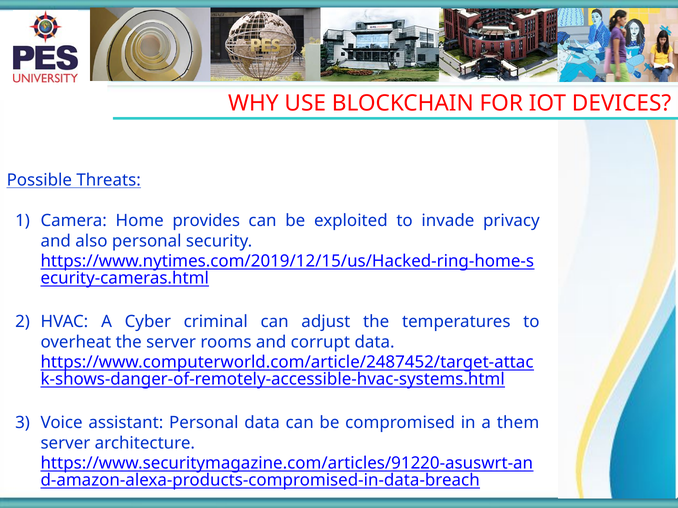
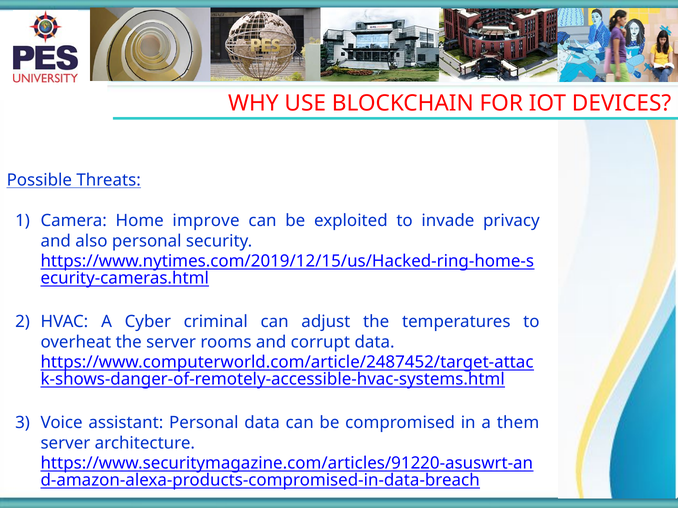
provides: provides -> improve
